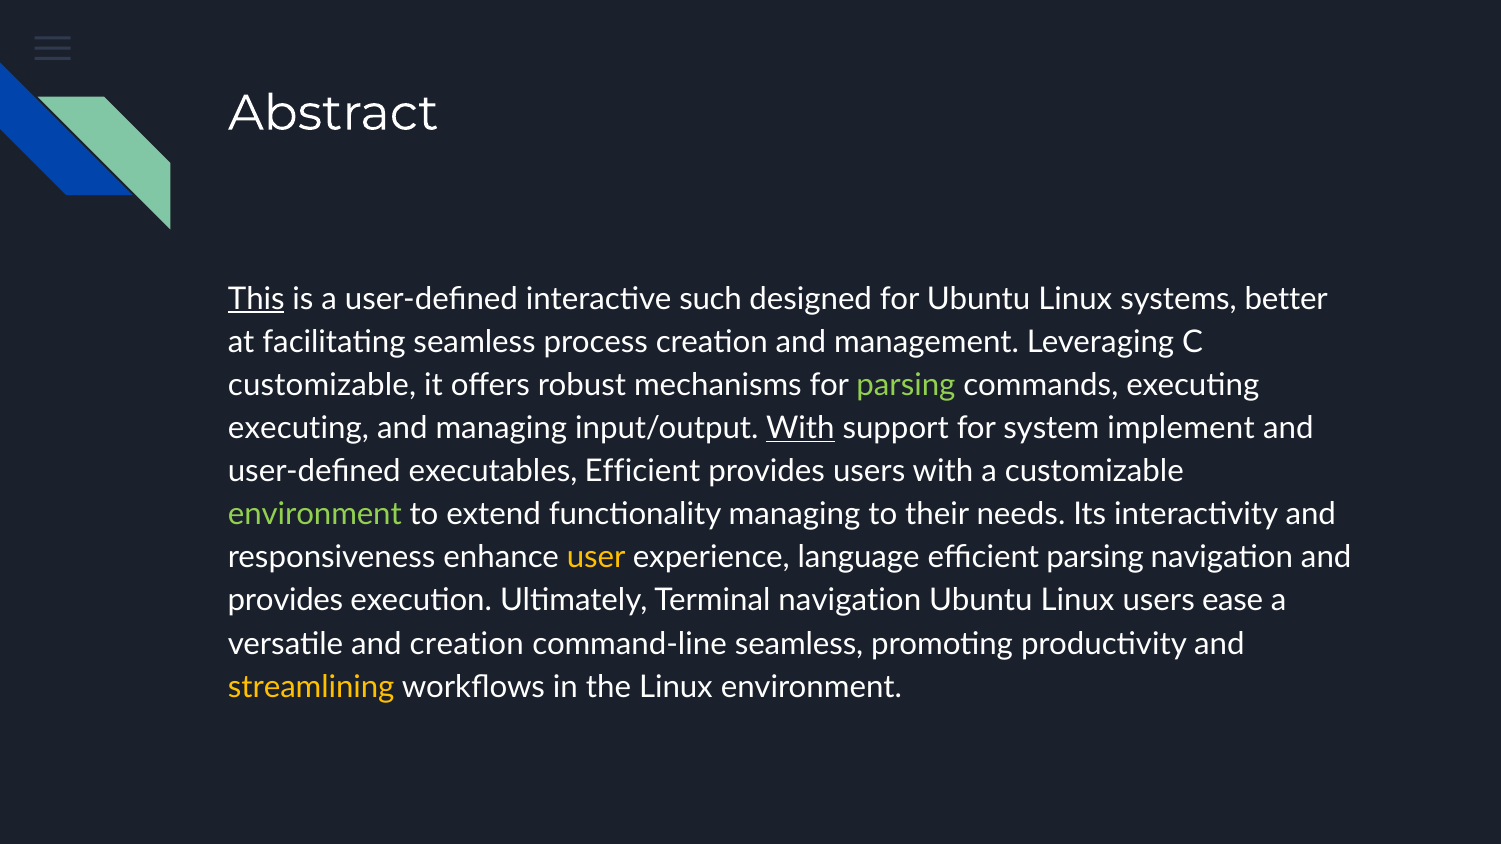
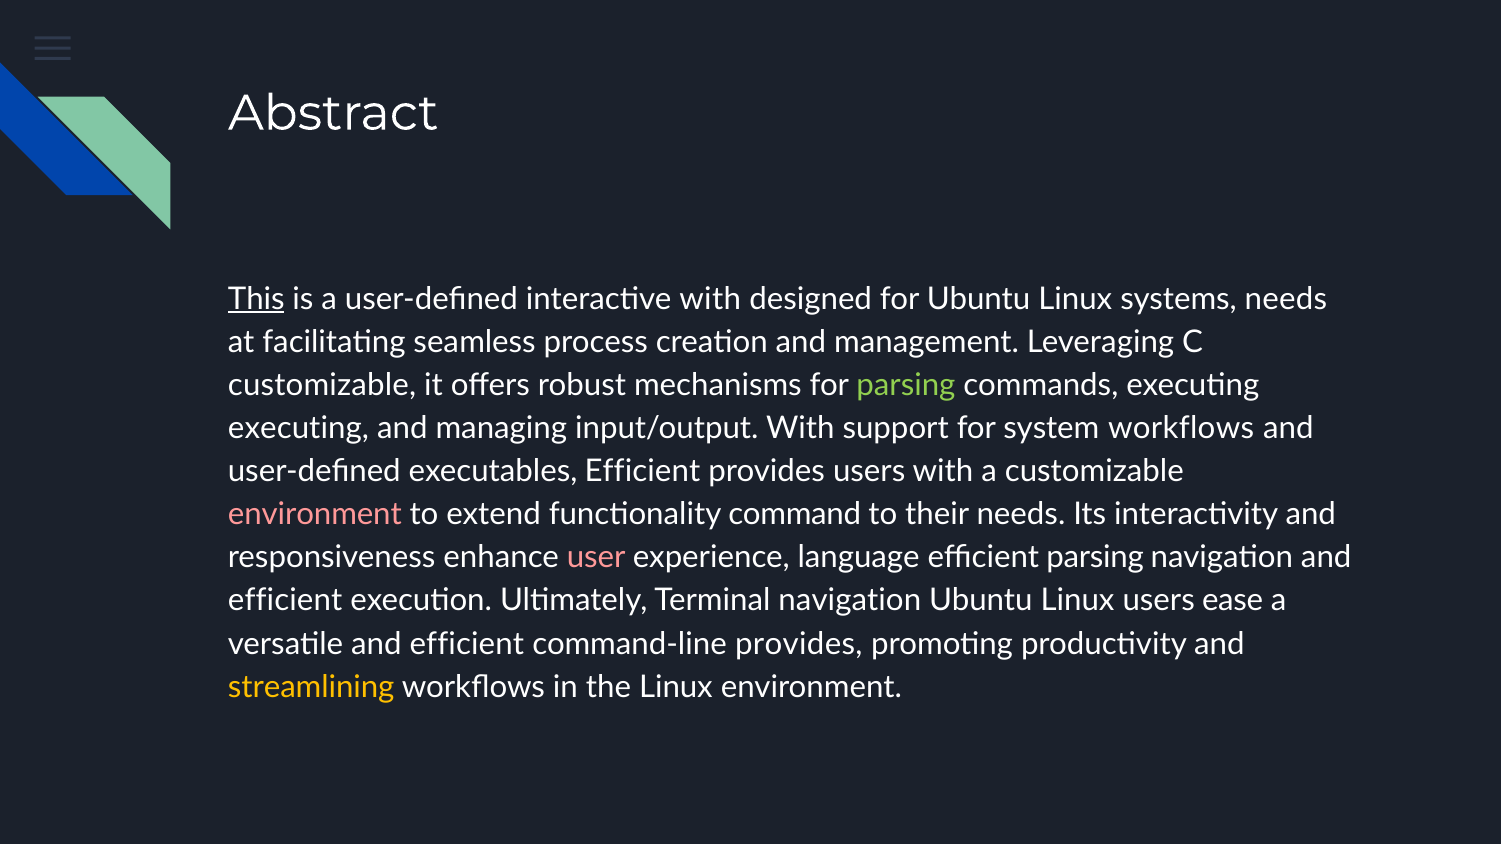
interactive such: such -> with
systems better: better -> needs
With at (800, 428) underline: present -> none
system implement: implement -> workflows
environment at (315, 515) colour: light green -> pink
functionality managing: managing -> command
user colour: yellow -> pink
provides at (285, 601): provides -> efficient
versatile and creation: creation -> efficient
command-line seamless: seamless -> provides
